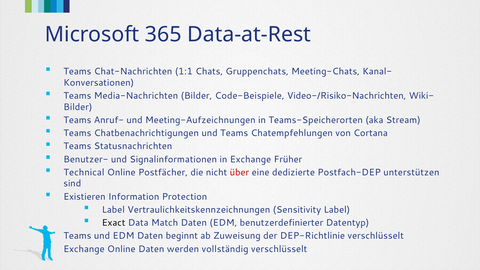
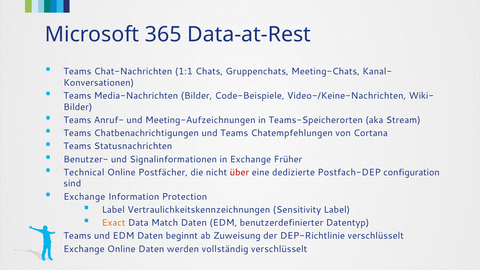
Video-/Risiko-Nachrichten: Video-/Risiko-Nachrichten -> Video-/Keine-Nachrichten
unterstützen: unterstützen -> configuration
Existieren at (84, 197): Existieren -> Exchange
Exact colour: black -> orange
